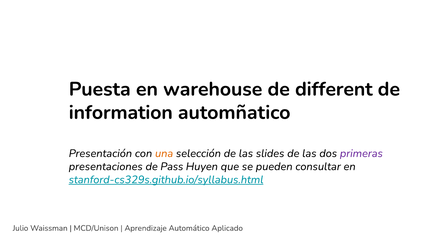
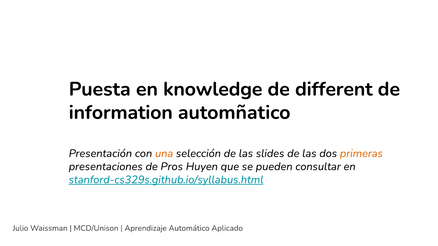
warehouse: warehouse -> knowledge
primeras colour: purple -> orange
Pass: Pass -> Pros
